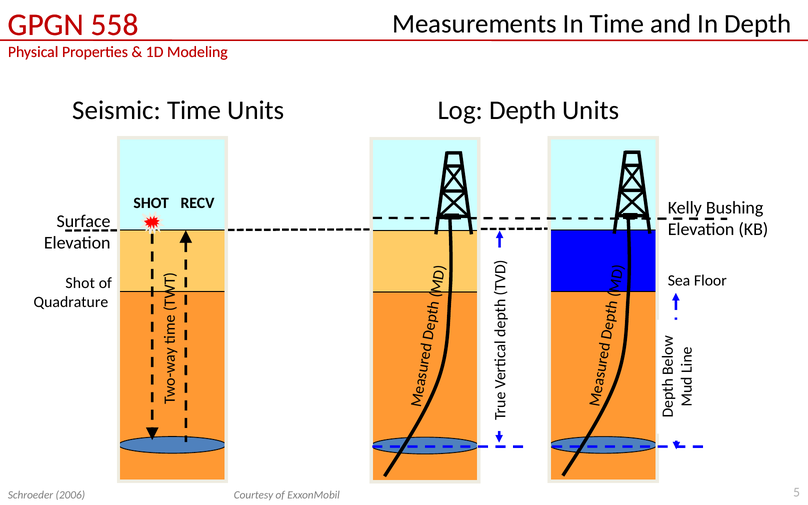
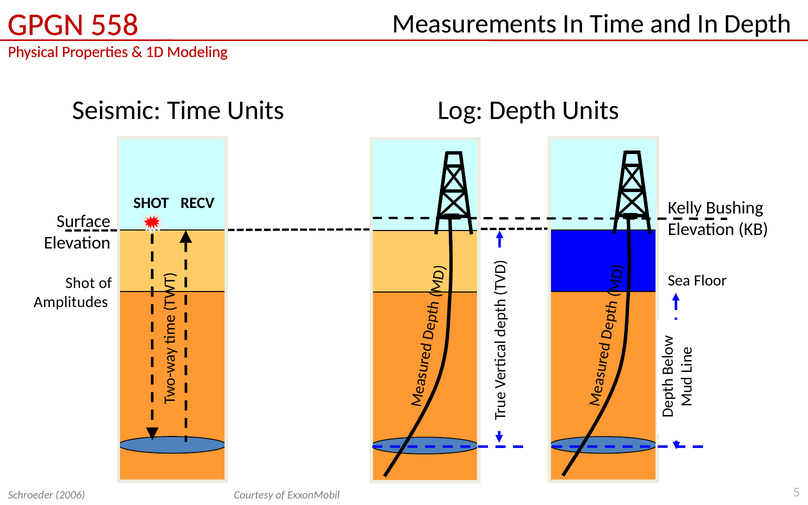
Quadrature: Quadrature -> Amplitudes
